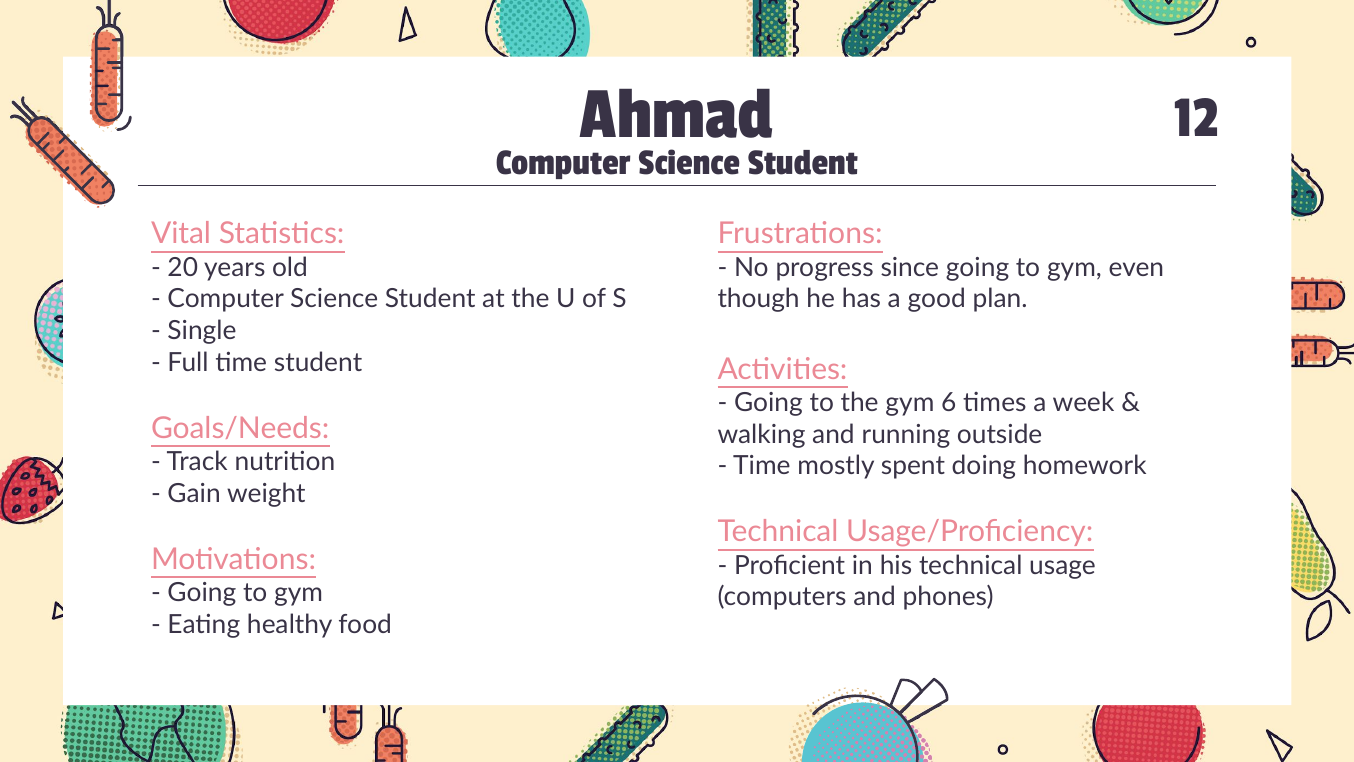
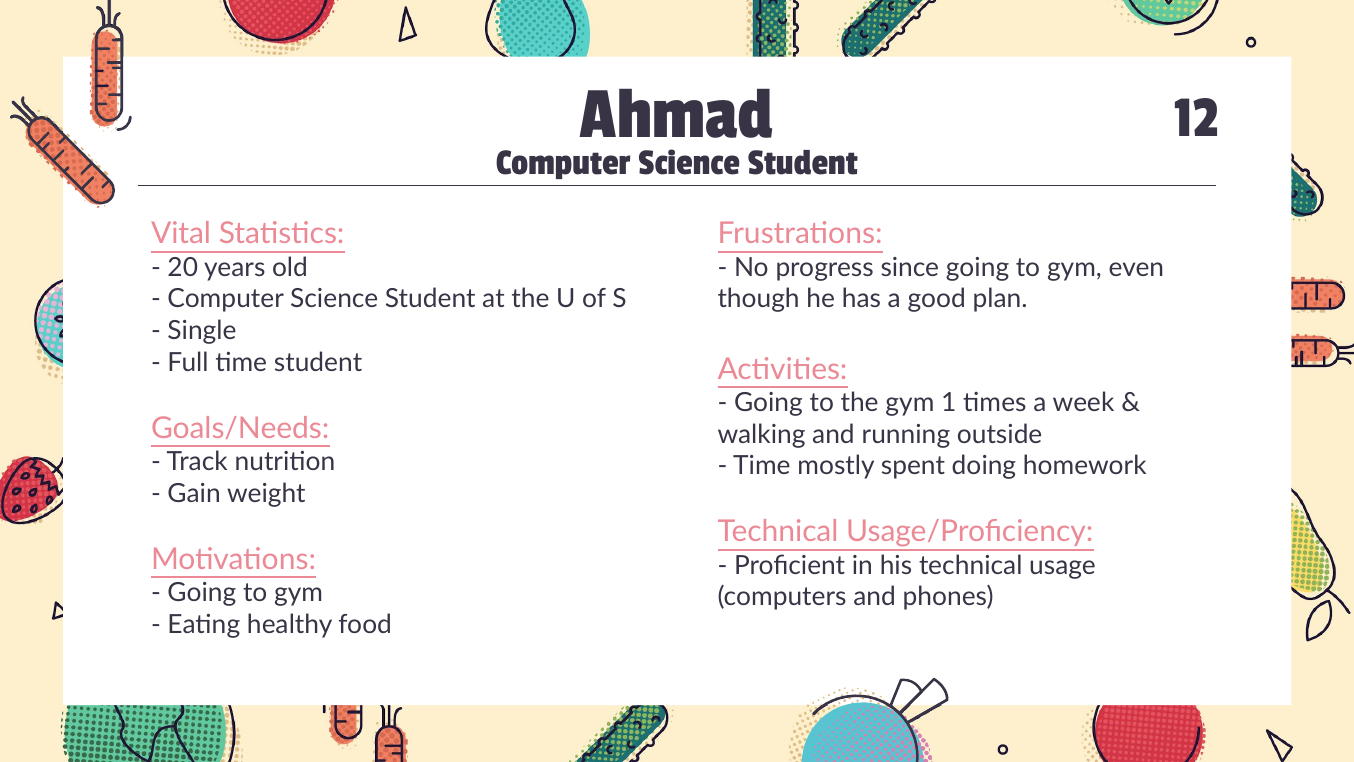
6: 6 -> 1
